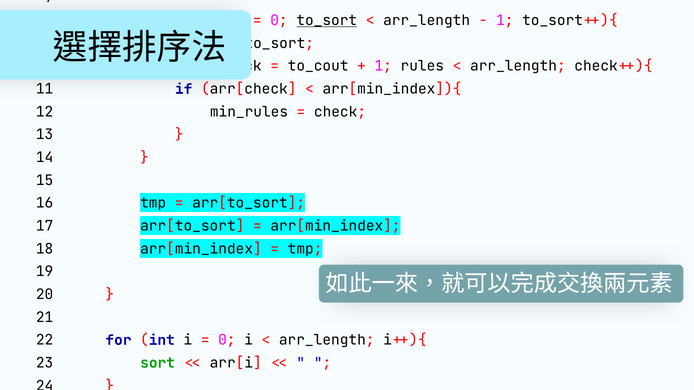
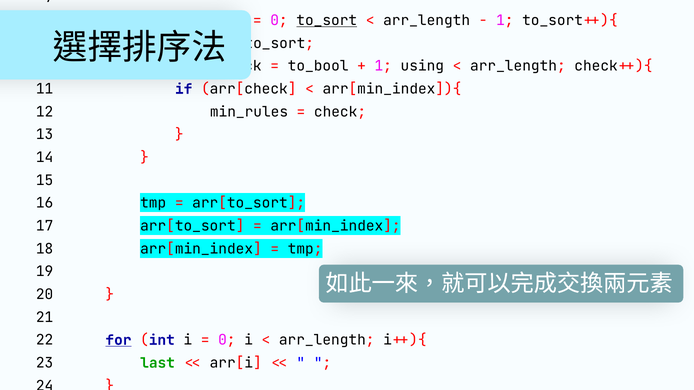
to_cout: to_cout -> to_bool
1 rules: rules -> using
for at (118, 340) underline: none -> present
sort: sort -> last
